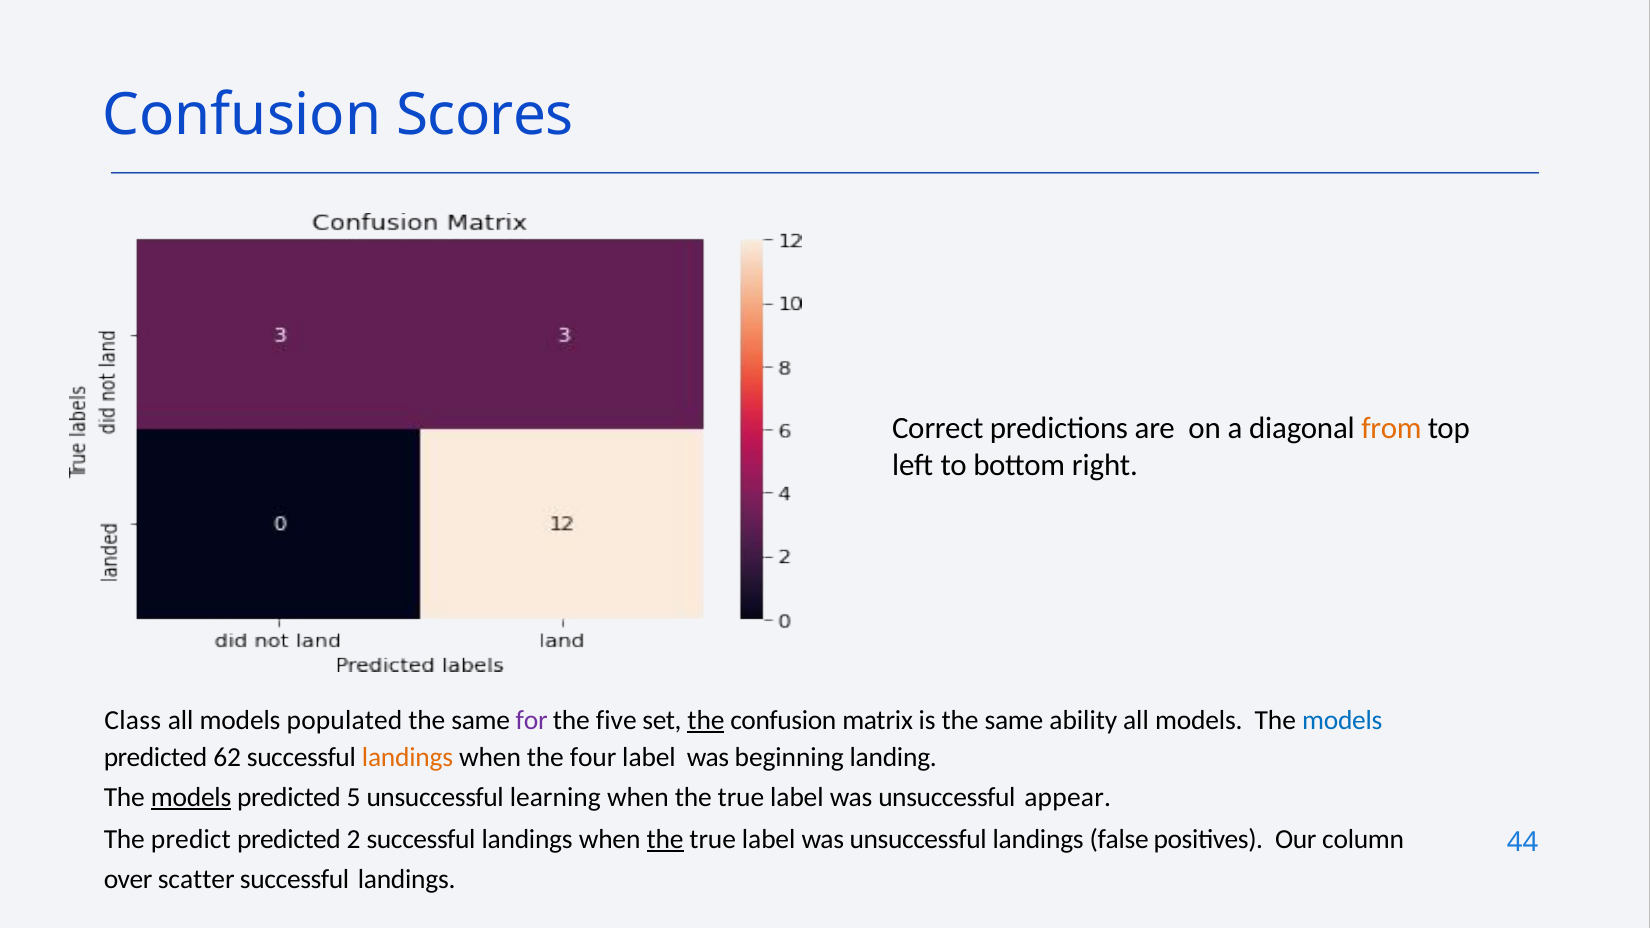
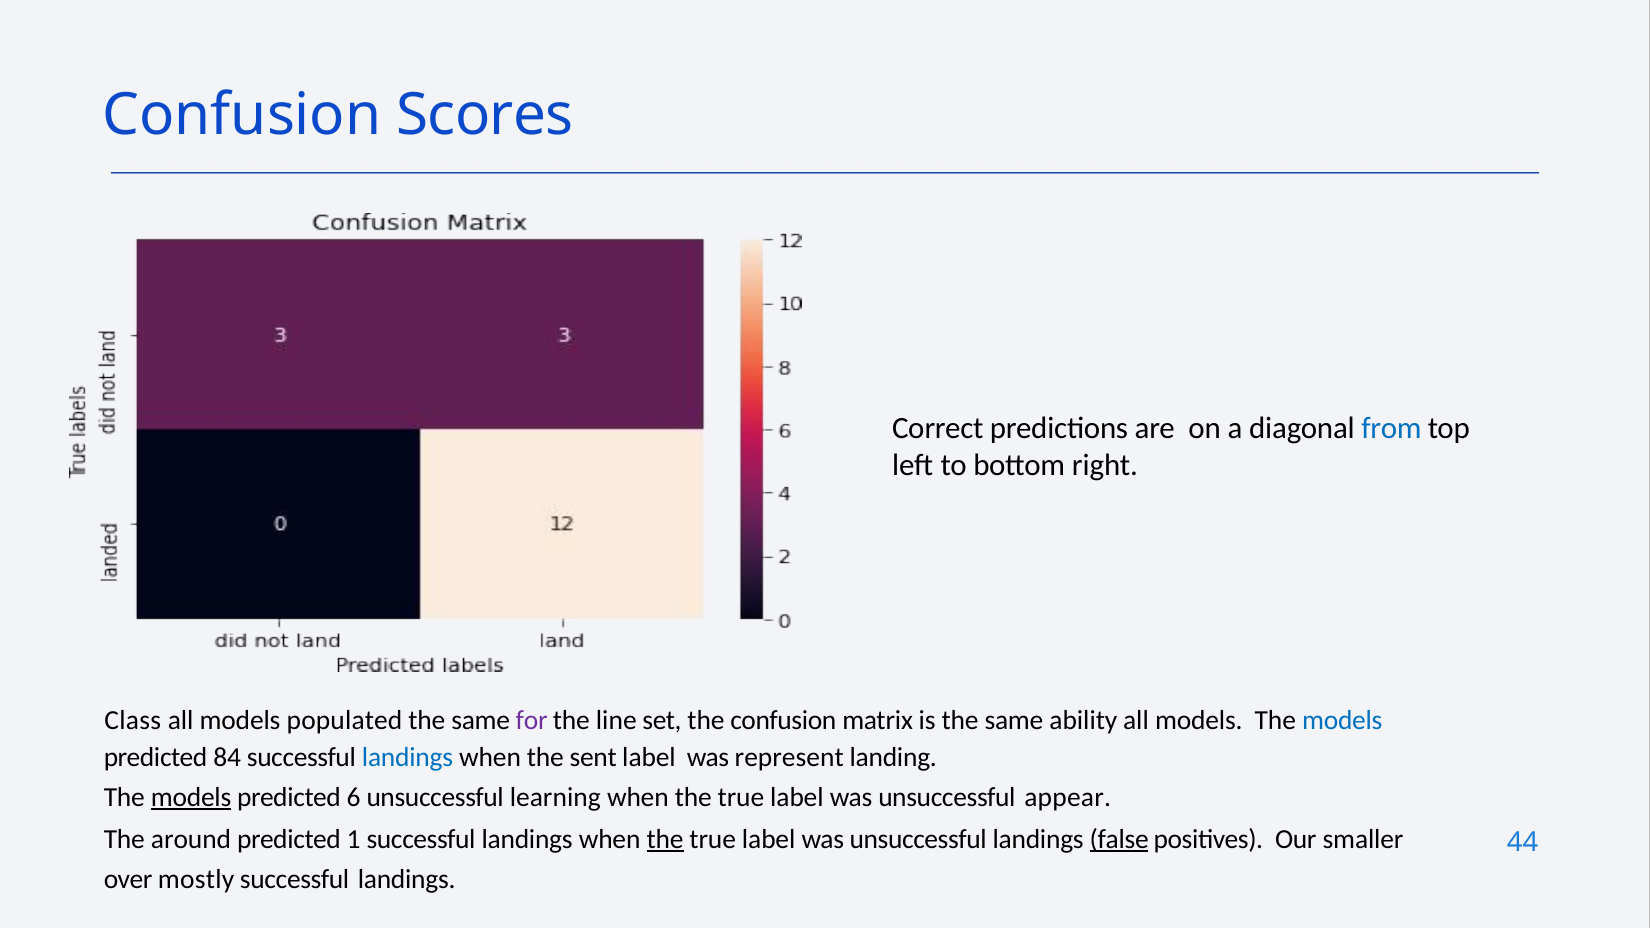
from colour: orange -> blue
five: five -> line
the at (706, 720) underline: present -> none
62: 62 -> 84
landings at (408, 757) colour: orange -> blue
four: four -> sent
beginning: beginning -> represent
5: 5 -> 6
predict: predict -> around
2: 2 -> 1
false underline: none -> present
column: column -> smaller
scatter: scatter -> mostly
